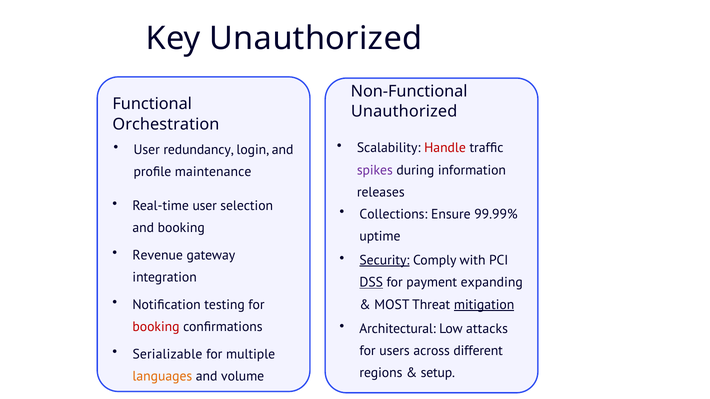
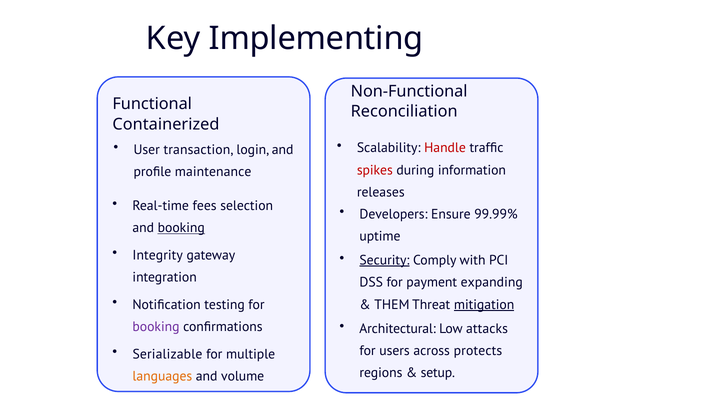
Key Unauthorized: Unauthorized -> Implementing
Unauthorized at (404, 112): Unauthorized -> Reconciliation
Orchestration: Orchestration -> Containerized
redundancy: redundancy -> transaction
spikes colour: purple -> red
Real-time user: user -> fees
Collections: Collections -> Developers
booking at (181, 228) underline: none -> present
Revenue: Revenue -> Integrity
DSS underline: present -> none
MOST: MOST -> THEM
booking at (156, 327) colour: red -> purple
different: different -> protects
